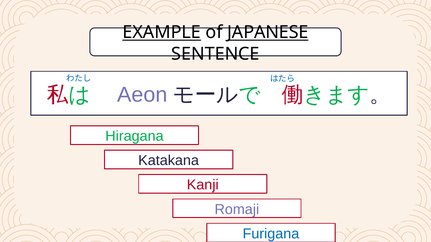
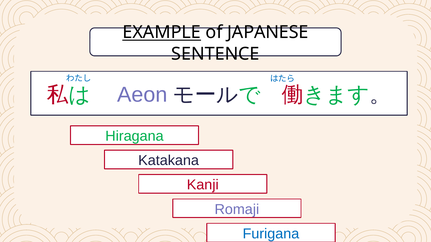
JAPANESE underline: present -> none
